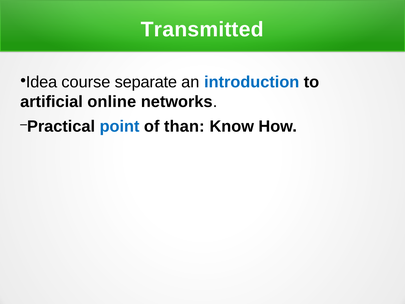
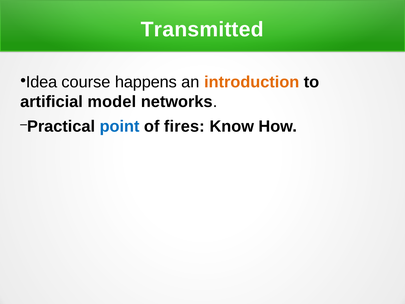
separate: separate -> happens
introduction colour: blue -> orange
online: online -> model
than: than -> fires
